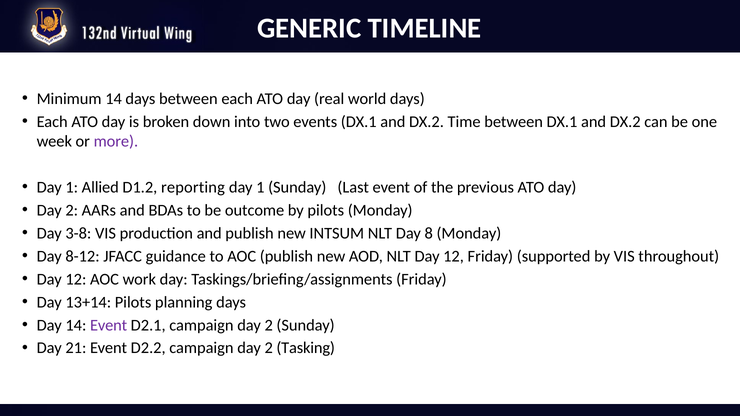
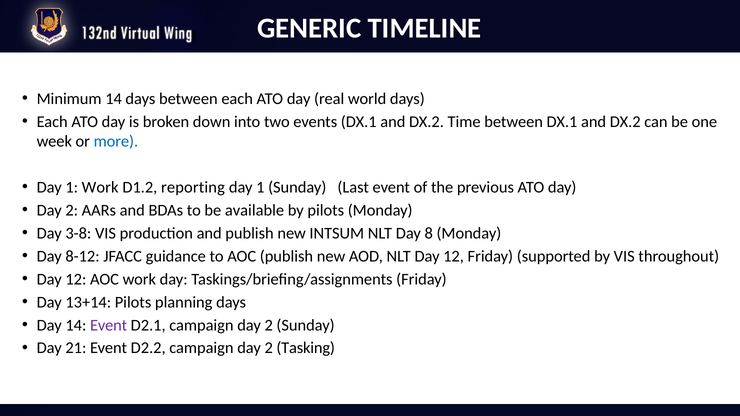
more colour: purple -> blue
1 Allied: Allied -> Work
outcome: outcome -> available
